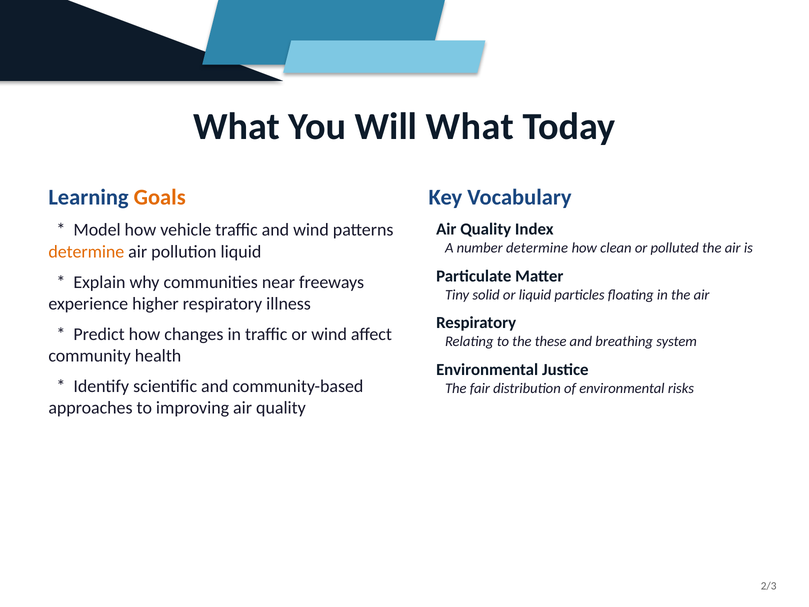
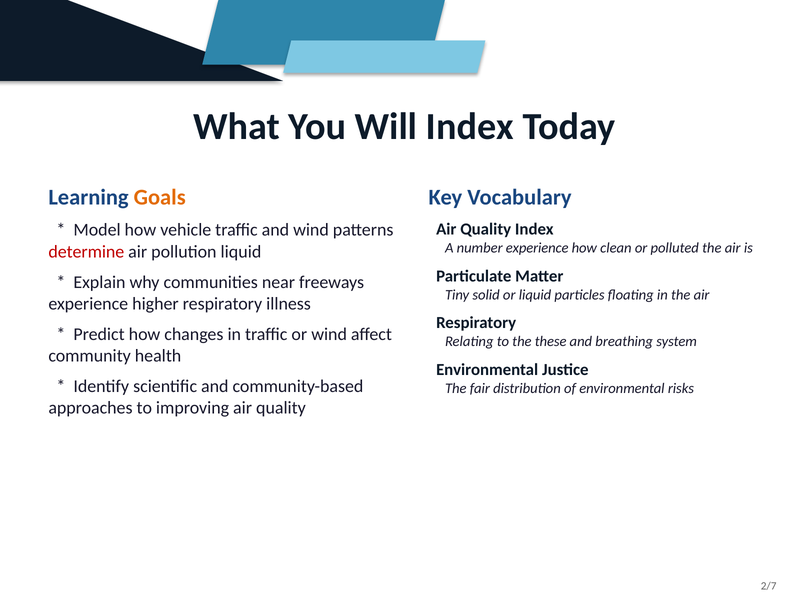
Will What: What -> Index
number determine: determine -> experience
determine at (86, 252) colour: orange -> red
2/3: 2/3 -> 2/7
